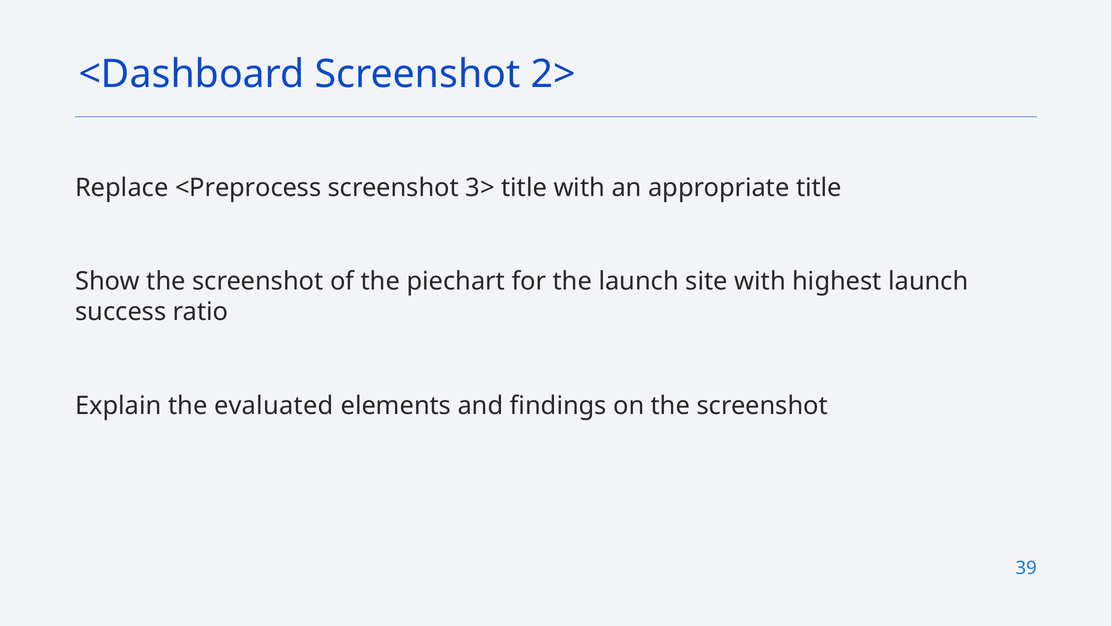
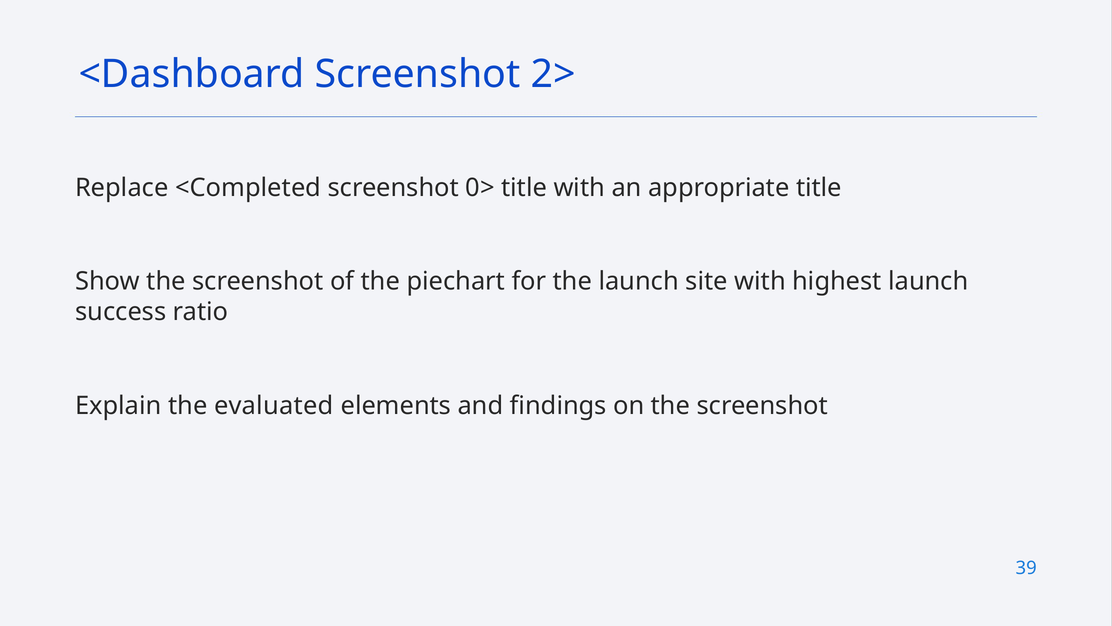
<Preprocess: <Preprocess -> <Completed
3>: 3> -> 0>
